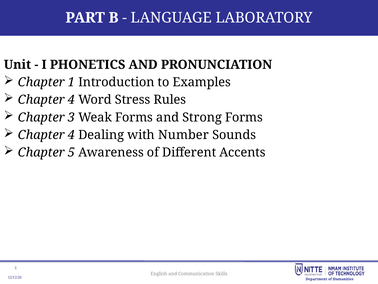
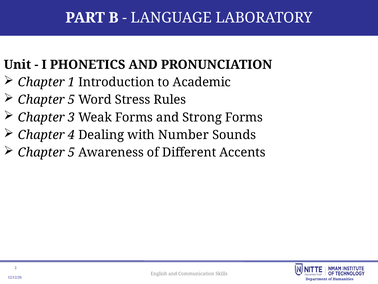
Examples: Examples -> Academic
4 at (71, 100): 4 -> 5
